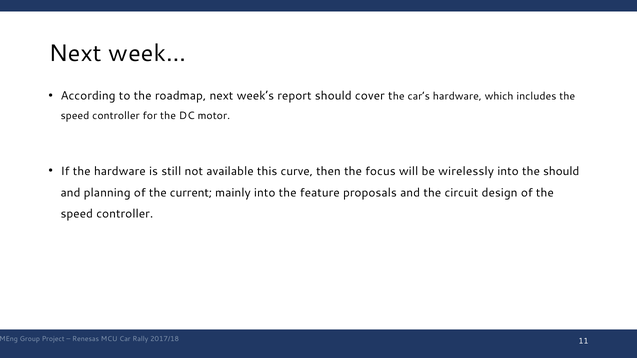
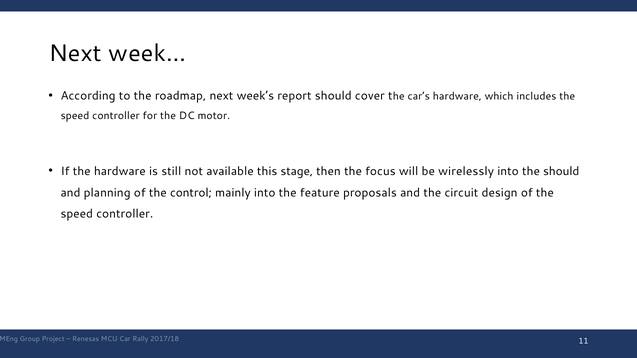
curve: curve -> stage
current: current -> control
